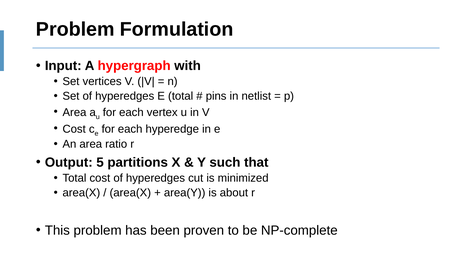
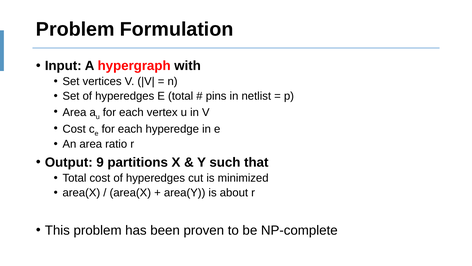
5: 5 -> 9
